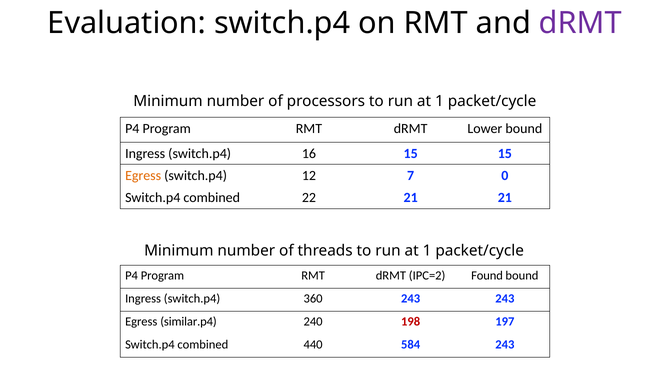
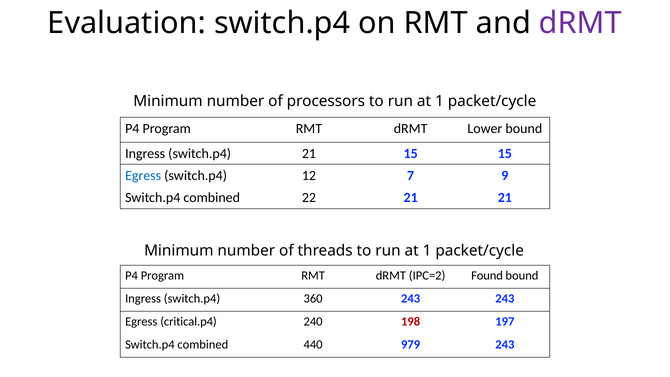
switch.p4 16: 16 -> 21
Egress at (143, 175) colour: orange -> blue
0: 0 -> 9
similar.p4: similar.p4 -> critical.p4
584: 584 -> 979
